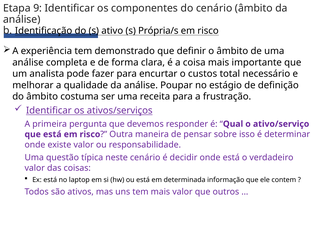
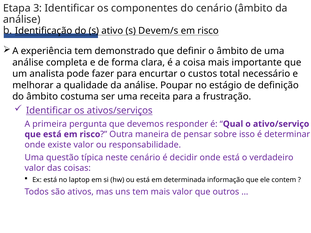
9: 9 -> 3
Própria/s: Própria/s -> Devem/s
